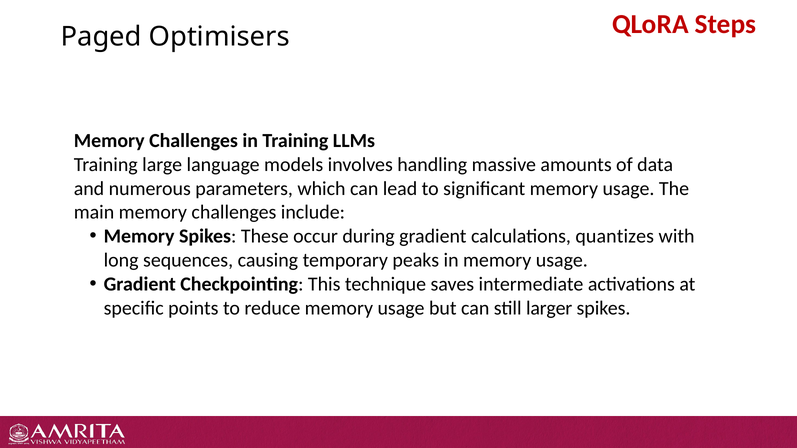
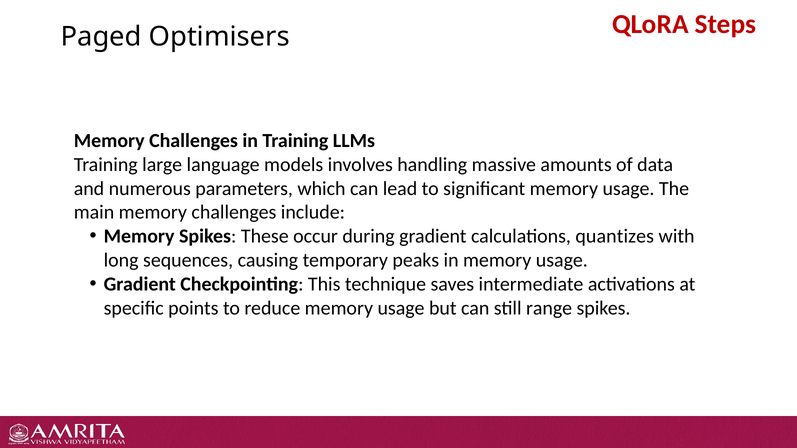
larger: larger -> range
